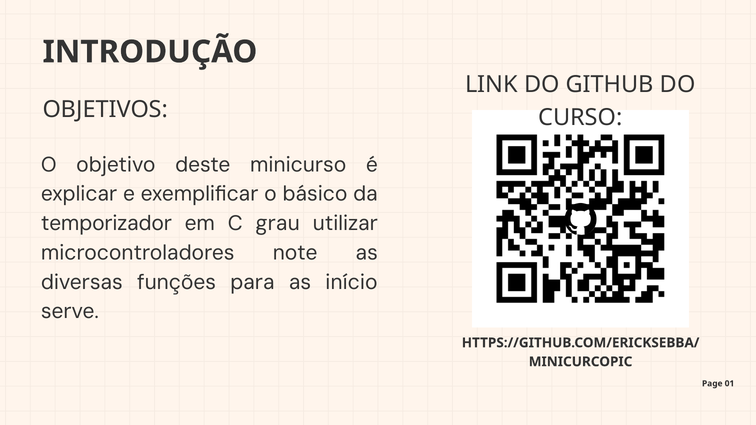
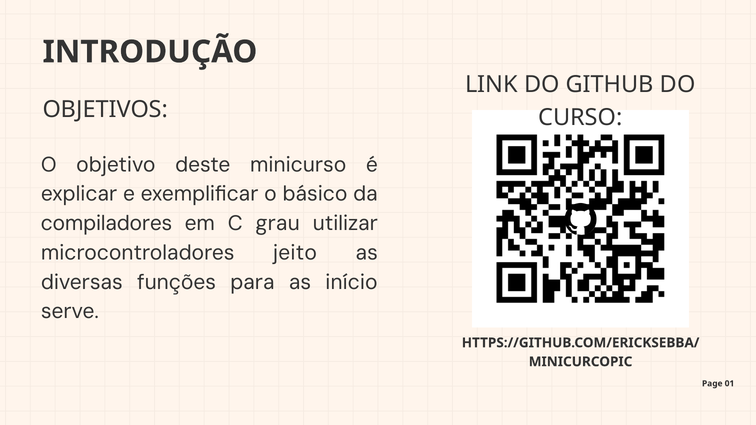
temporizador: temporizador -> compiladores
note: note -> jeito
